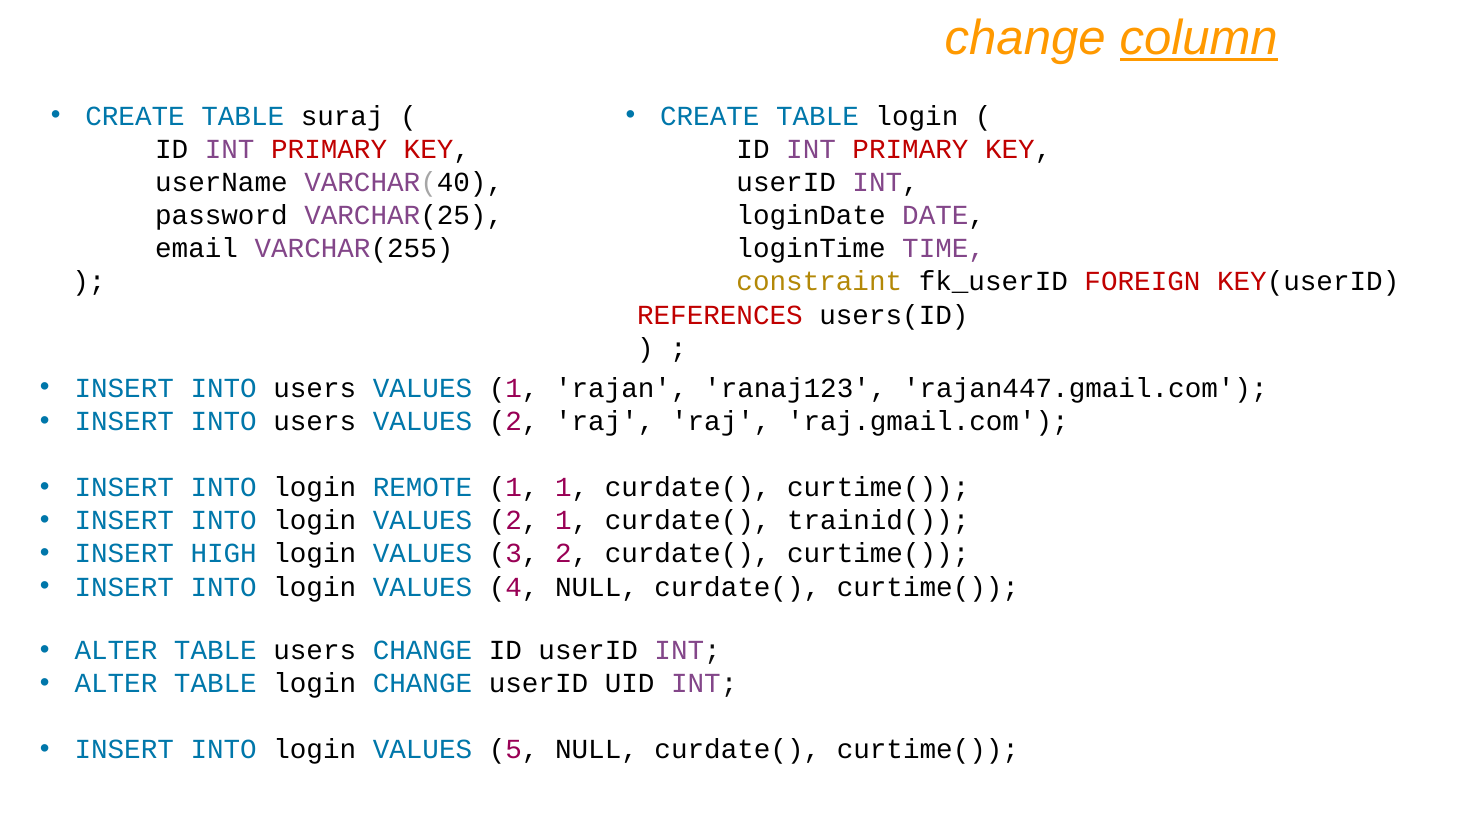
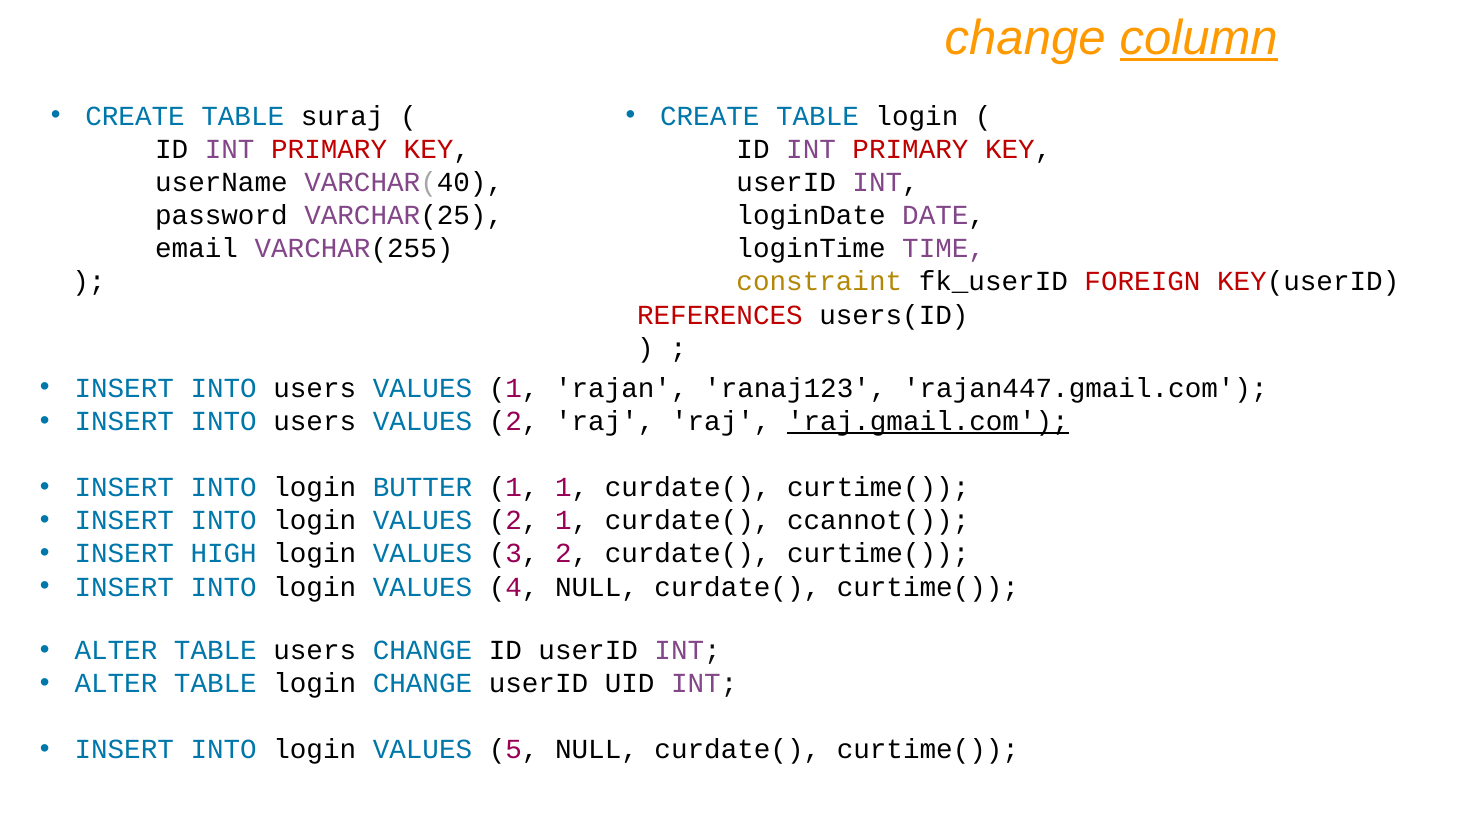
raj.gmail.com underline: none -> present
REMOTE: REMOTE -> BUTTER
trainid(: trainid( -> ccannot(
